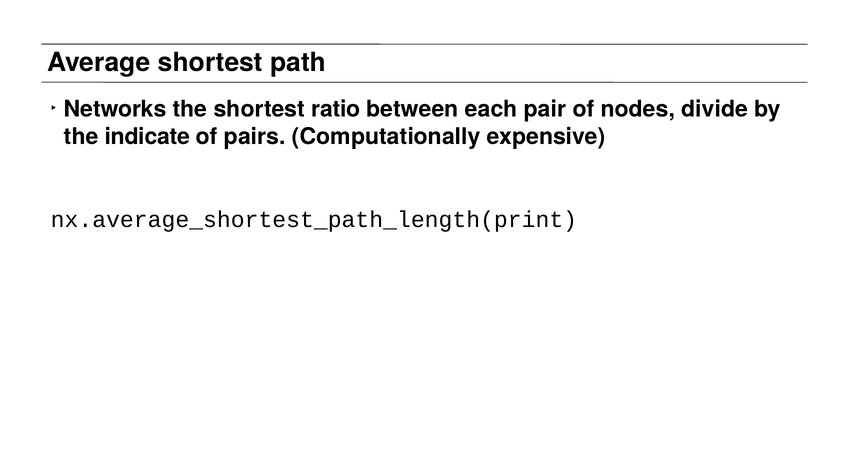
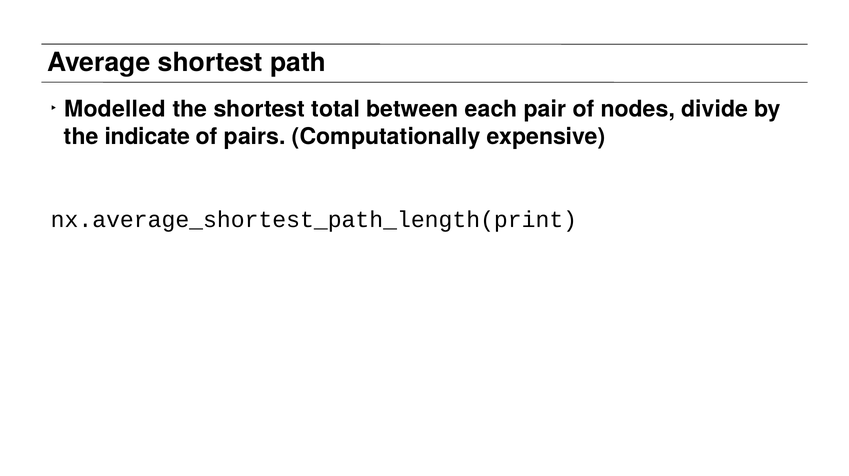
Networks: Networks -> Modelled
ratio: ratio -> total
